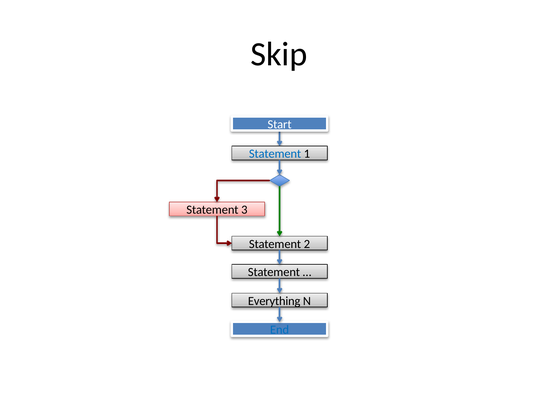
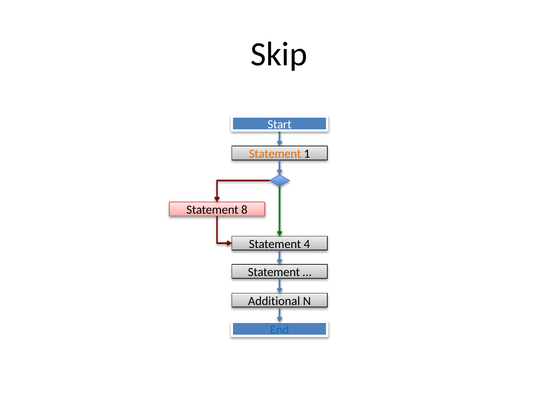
Statement at (275, 154) colour: blue -> orange
3: 3 -> 8
2: 2 -> 4
Everything: Everything -> Additional
